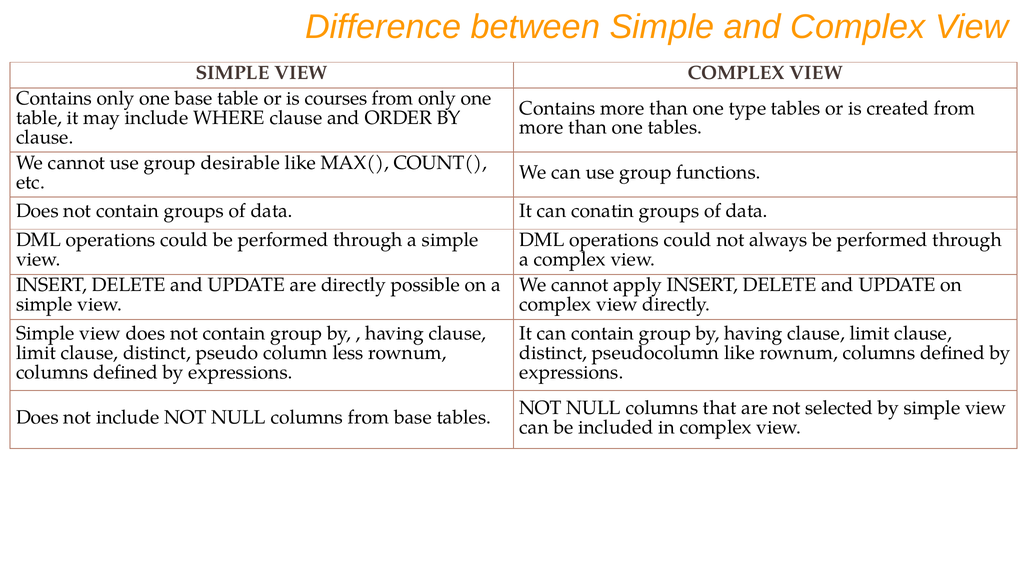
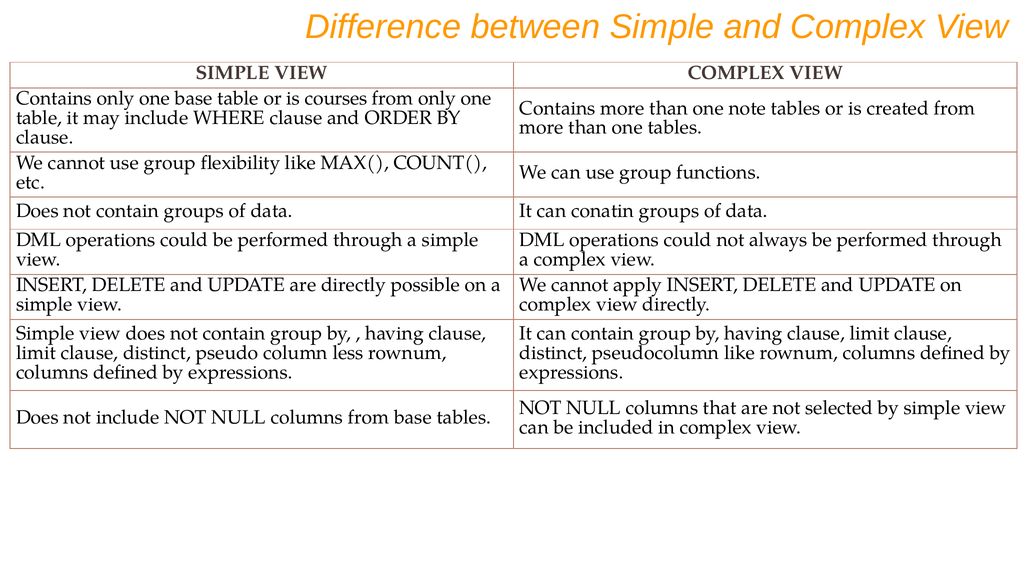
type: type -> note
desirable: desirable -> flexibility
